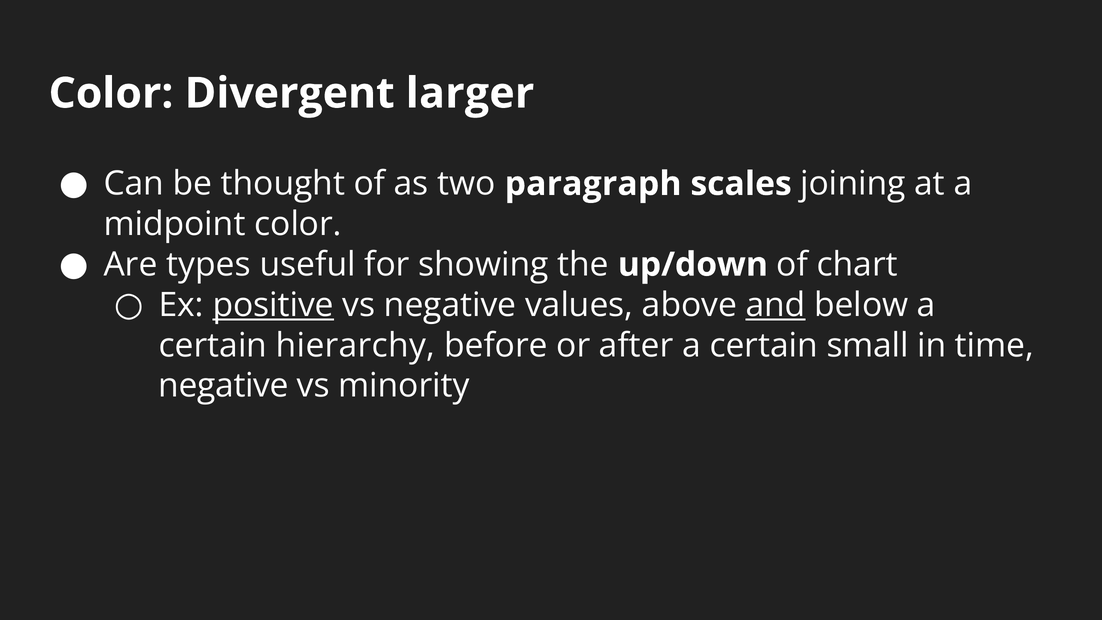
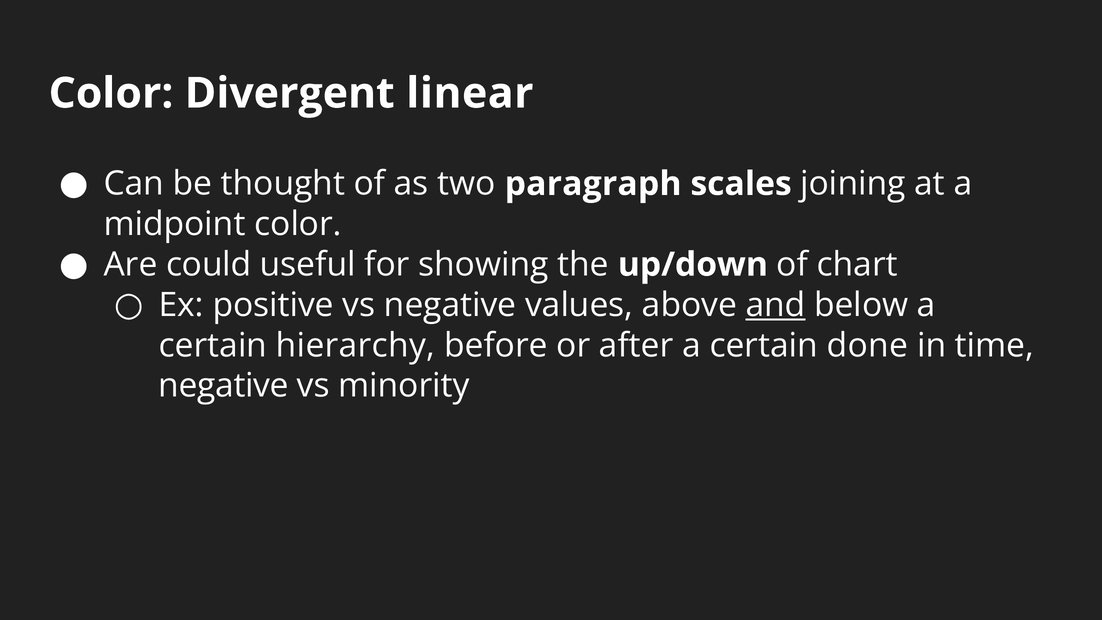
larger: larger -> linear
types: types -> could
positive underline: present -> none
small: small -> done
